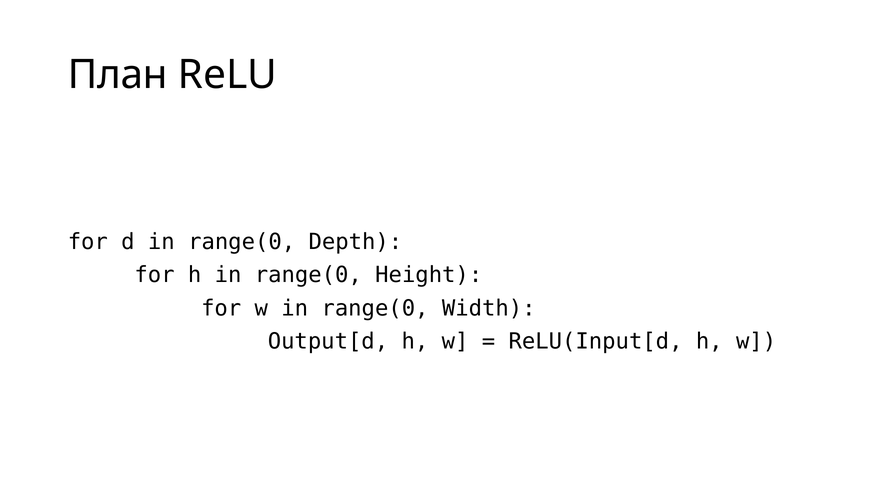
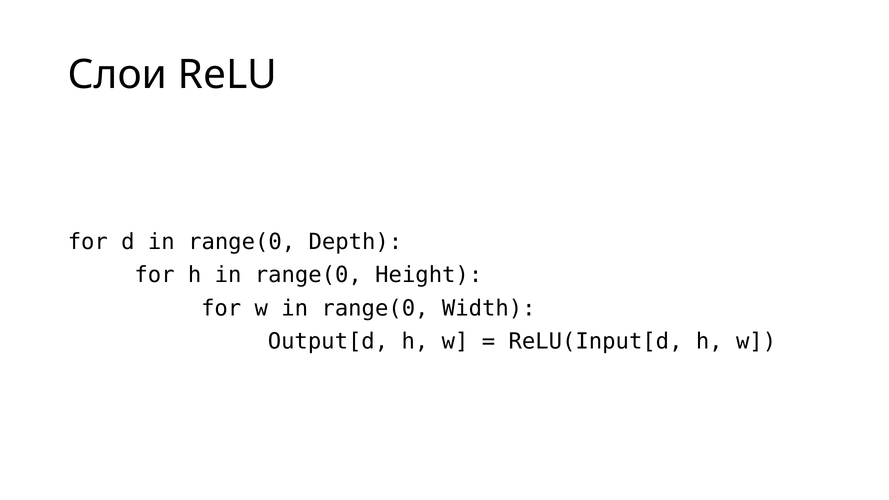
План: План -> Слои
